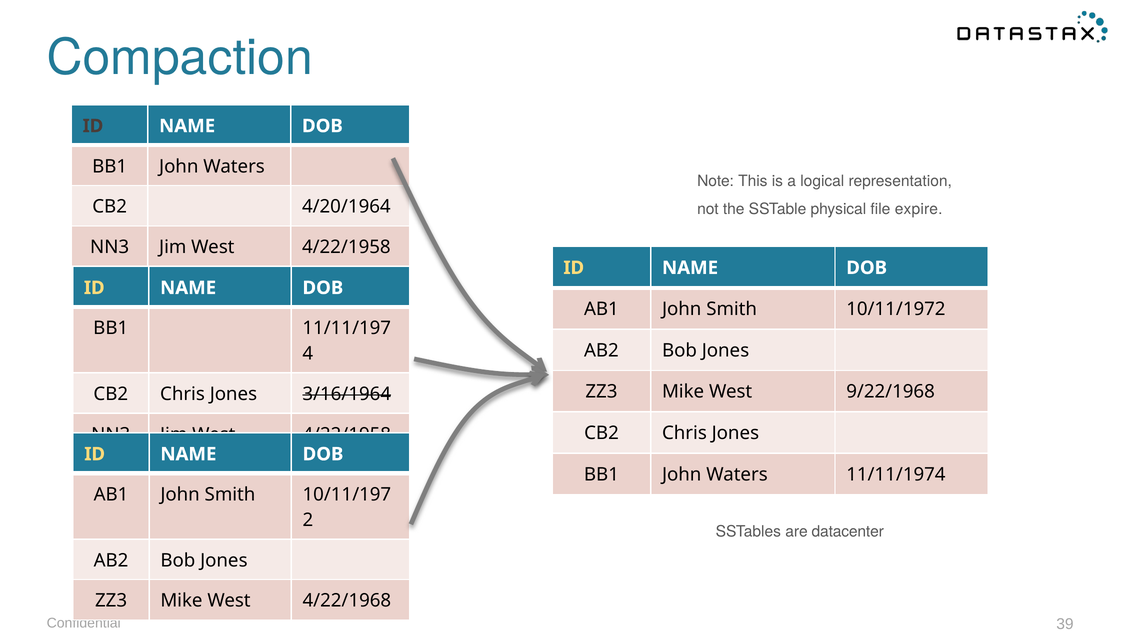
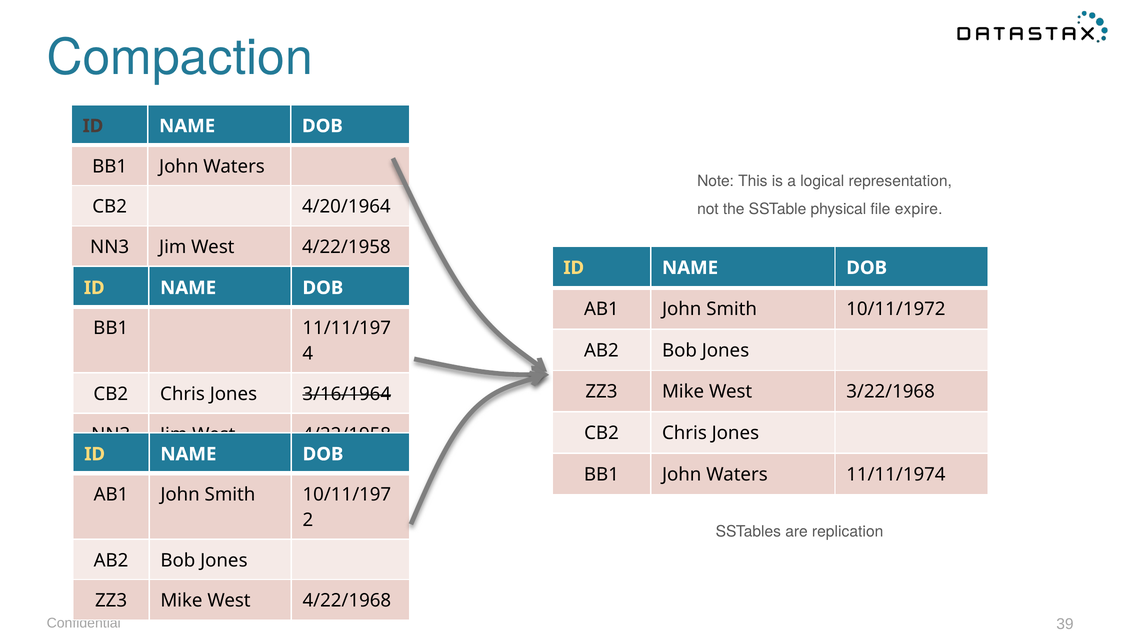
9/22/1968: 9/22/1968 -> 3/22/1968
datacenter: datacenter -> replication
